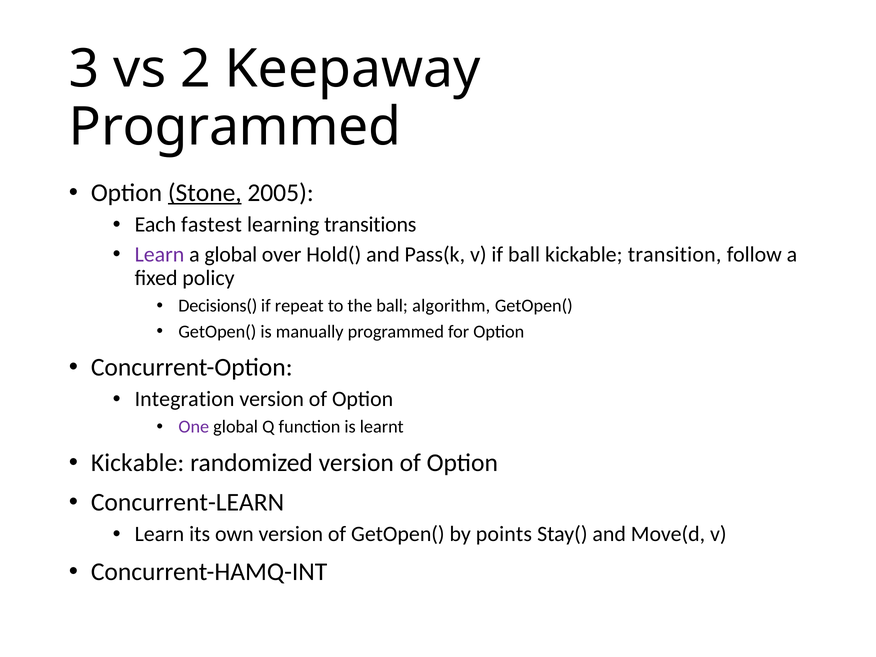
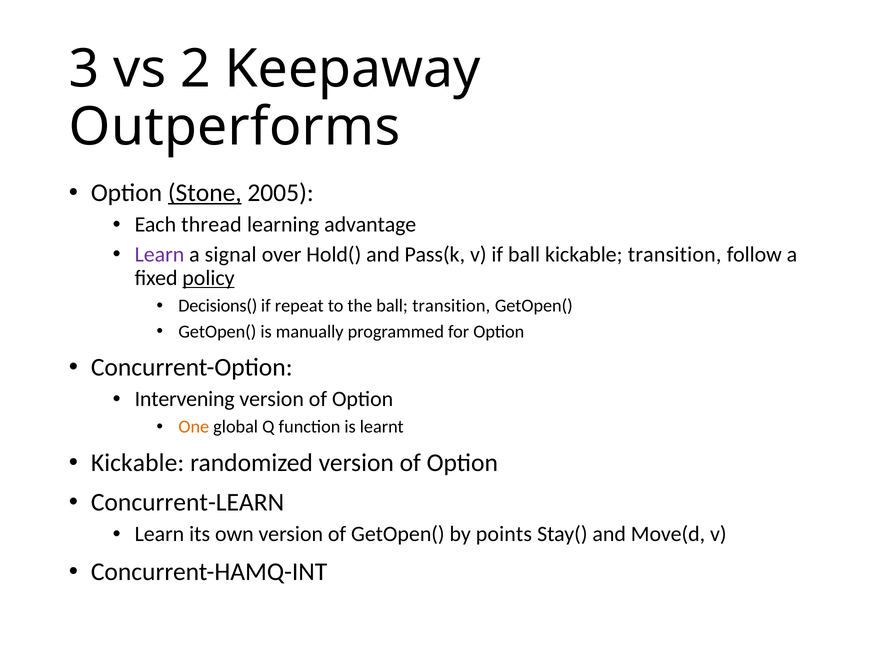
Programmed at (235, 127): Programmed -> Outperforms
fastest: fastest -> thread
transitions: transitions -> advantage
a global: global -> signal
policy underline: none -> present
ball algorithm: algorithm -> transition
Integration: Integration -> Intervening
One colour: purple -> orange
